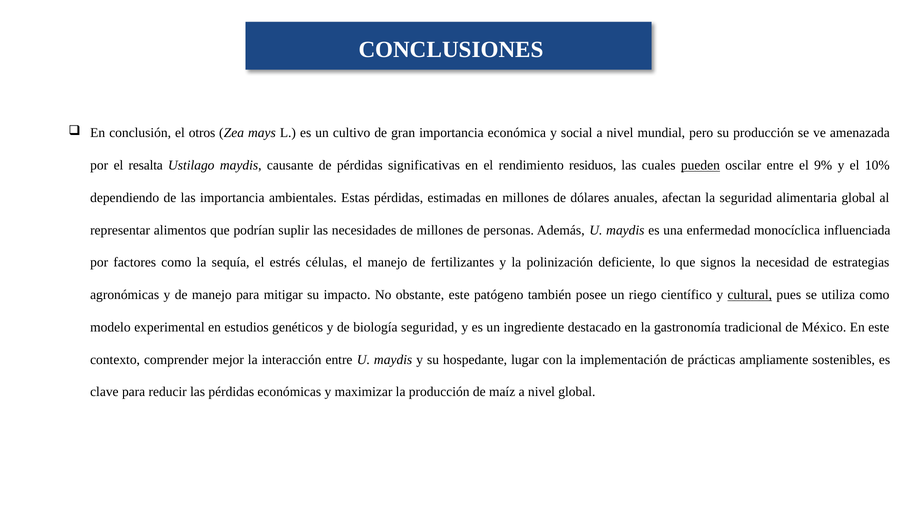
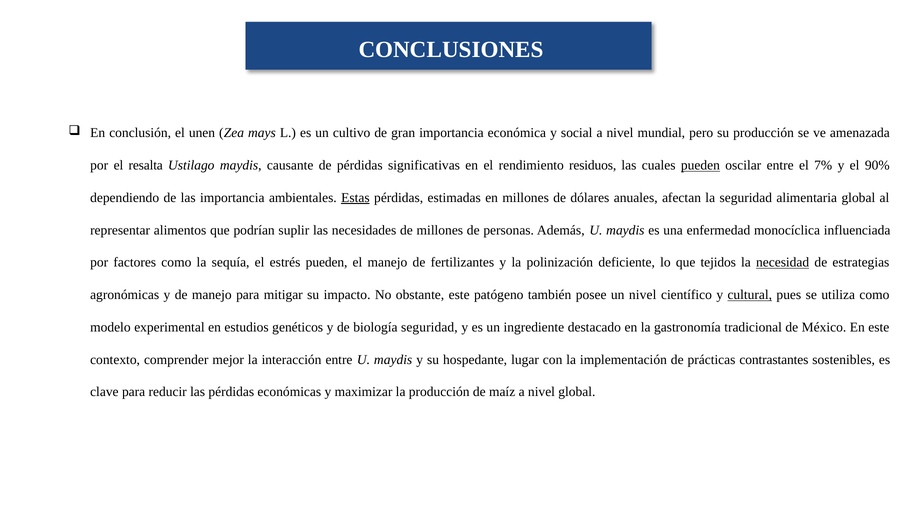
otros: otros -> unen
9%: 9% -> 7%
10%: 10% -> 90%
Estas underline: none -> present
estrés células: células -> pueden
signos: signos -> tejidos
necesidad underline: none -> present
un riego: riego -> nivel
ampliamente: ampliamente -> contrastantes
